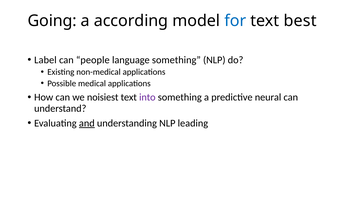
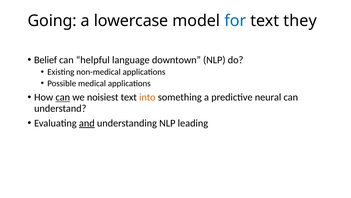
according: according -> lowercase
best: best -> they
Label: Label -> Belief
people: people -> helpful
language something: something -> downtown
can at (63, 97) underline: none -> present
into colour: purple -> orange
